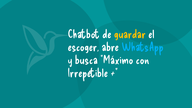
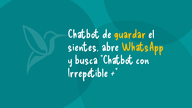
escoger: escoger -> sientes
WhatsApp colour: light blue -> yellow
busca Máximo: Máximo -> Chatbot
